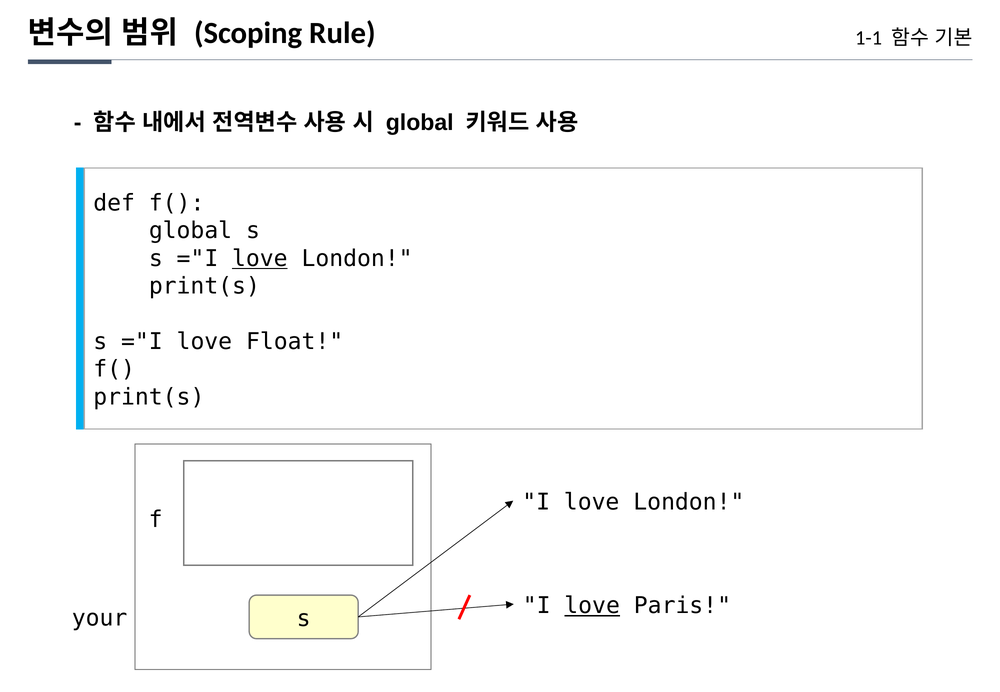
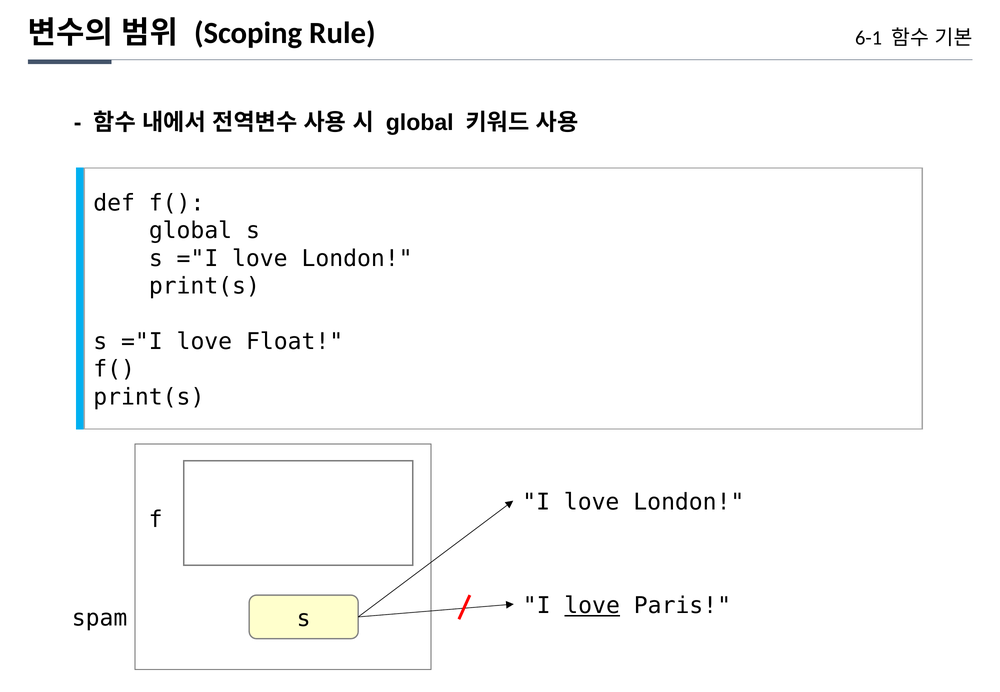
1-1: 1-1 -> 6-1
love at (260, 259) underline: present -> none
your: your -> spam
